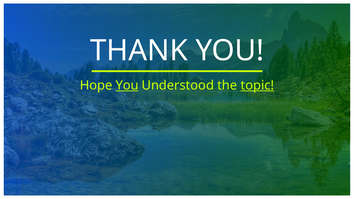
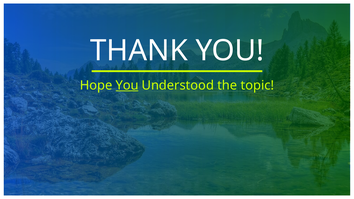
topic underline: present -> none
